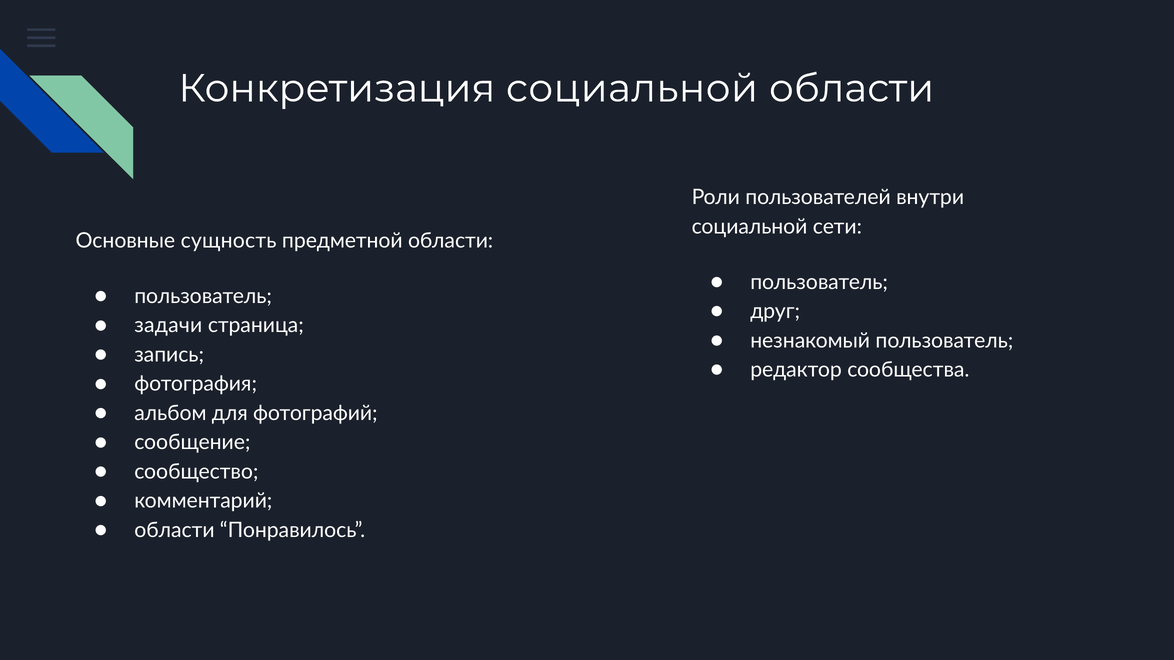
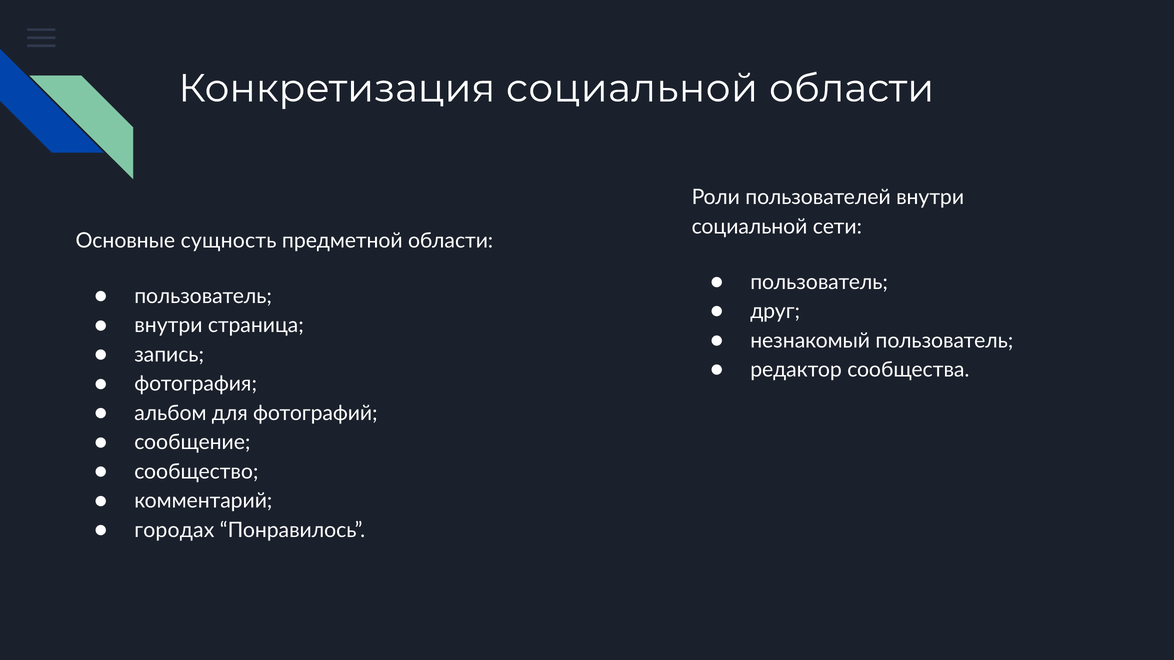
задачи at (168, 326): задачи -> внутри
области at (174, 530): области -> городах
